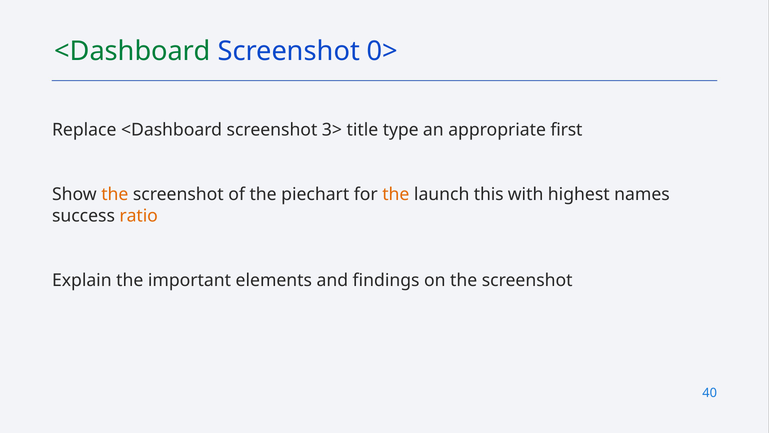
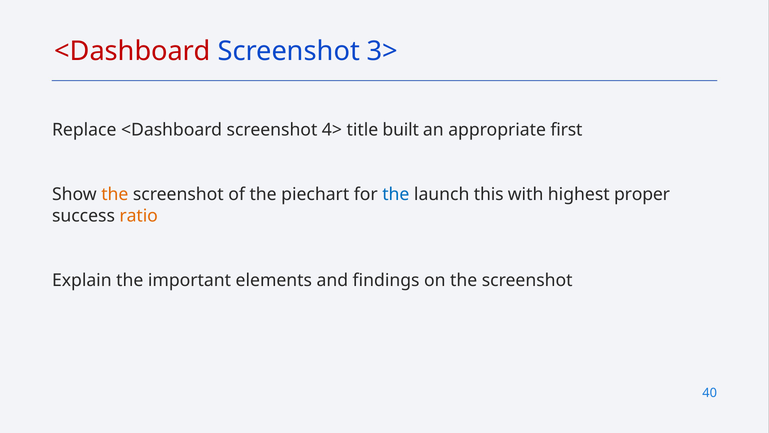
<Dashboard at (132, 51) colour: green -> red
0>: 0> -> 3>
3>: 3> -> 4>
type: type -> built
the at (396, 194) colour: orange -> blue
names: names -> proper
